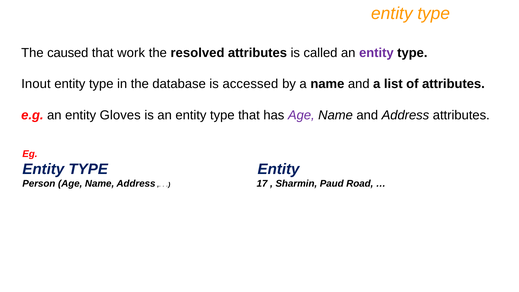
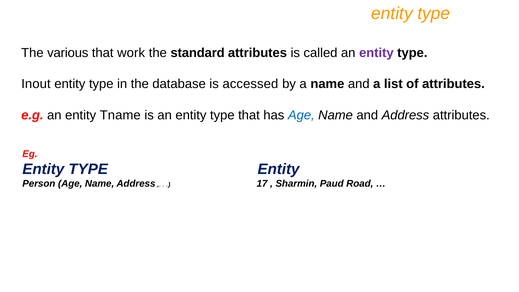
caused: caused -> various
resolved: resolved -> standard
Gloves: Gloves -> Tname
Age at (301, 115) colour: purple -> blue
